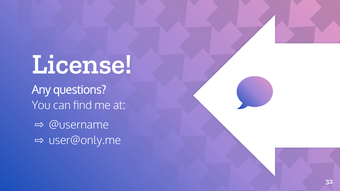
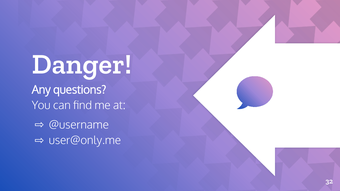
License: License -> Danger
